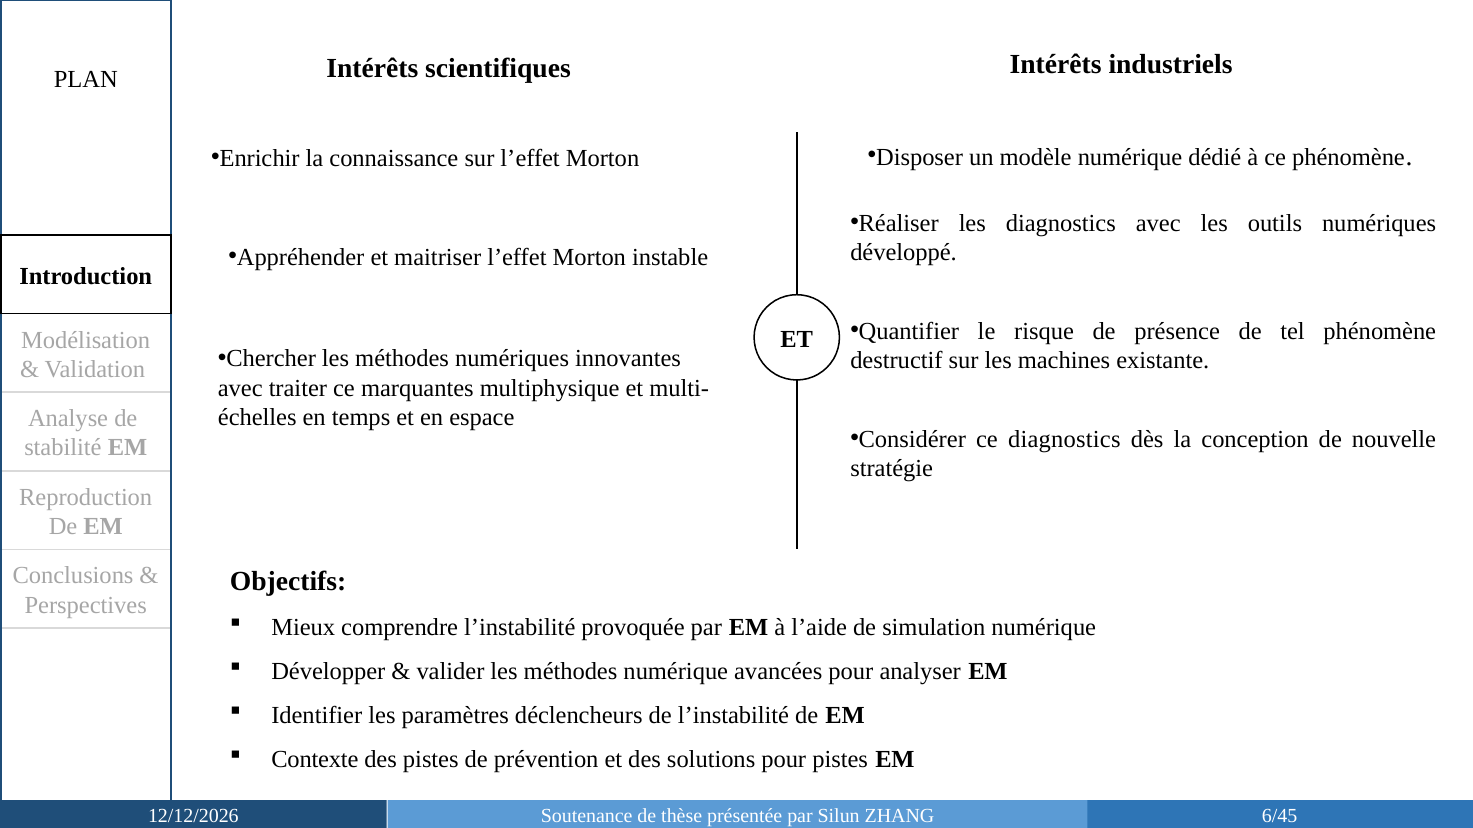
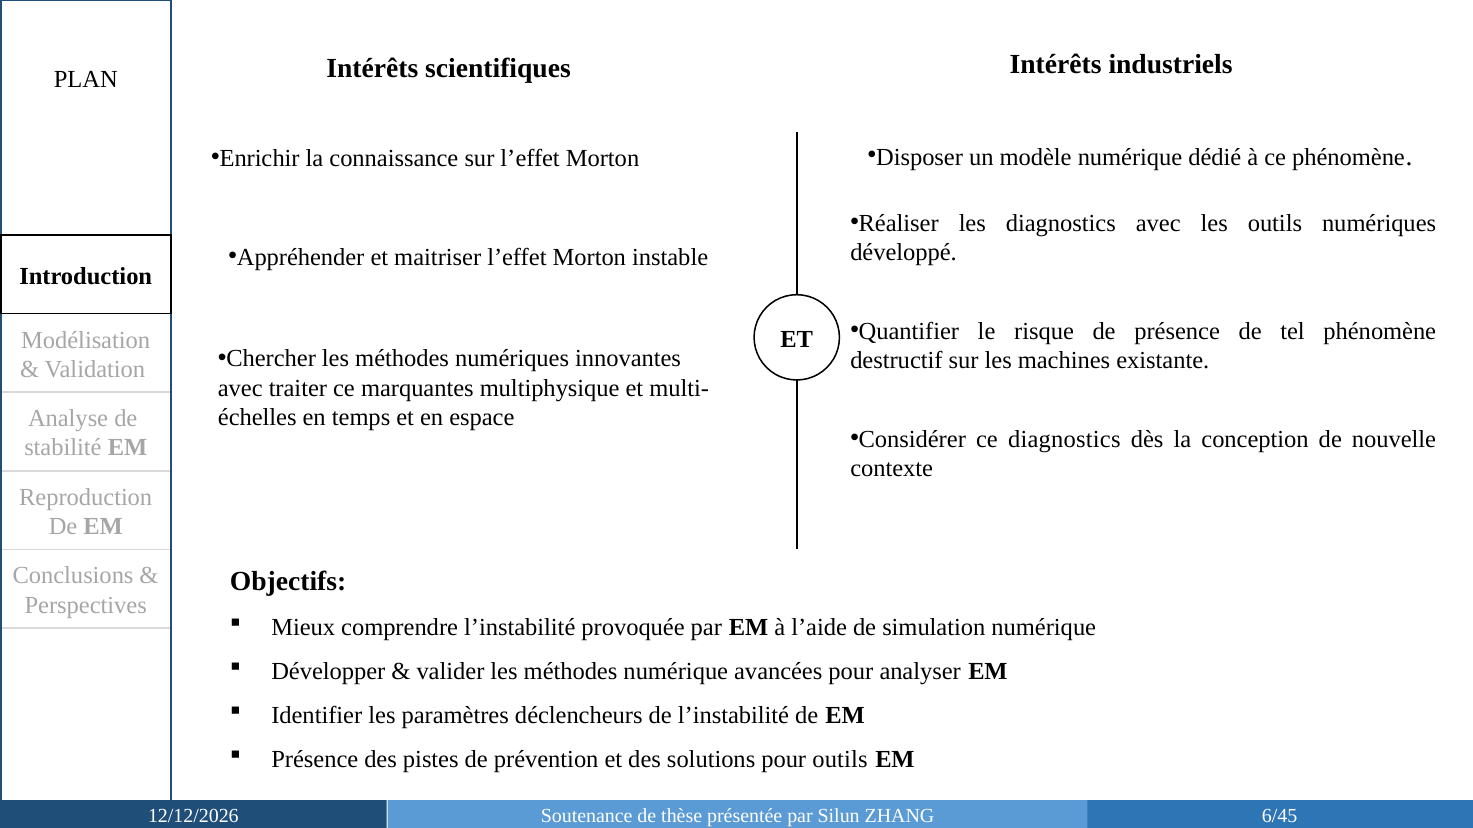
stratégie: stratégie -> contexte
Contexte at (315, 760): Contexte -> Présence
pour pistes: pistes -> outils
